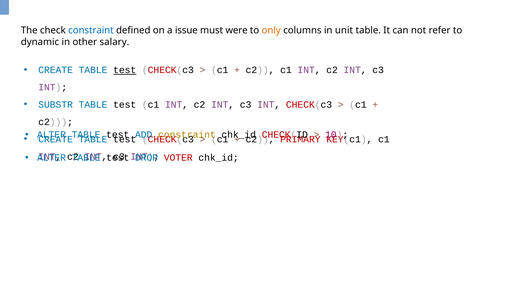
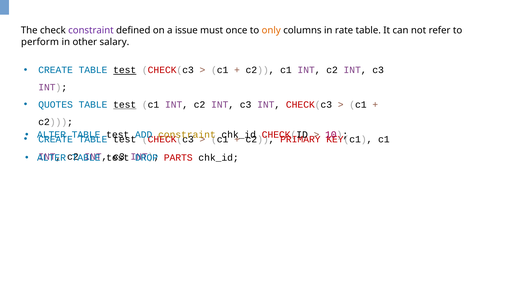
constraint at (91, 30) colour: blue -> purple
were: were -> once
unit: unit -> rate
dynamic: dynamic -> perform
SUBSTR: SUBSTR -> QUOTES
test at (125, 105) underline: none -> present
VOTER: VOTER -> PARTS
